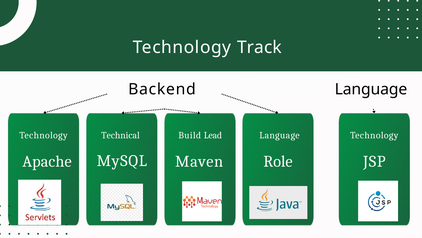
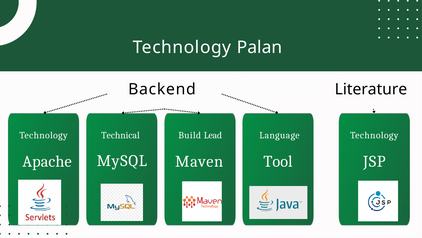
Track: Track -> Palan
Backend Language: Language -> Literature
Role: Role -> Tool
